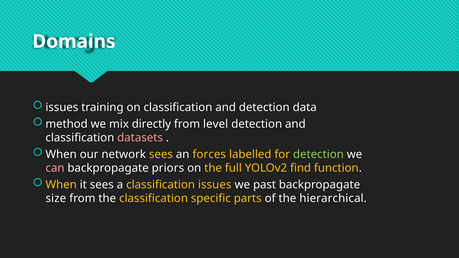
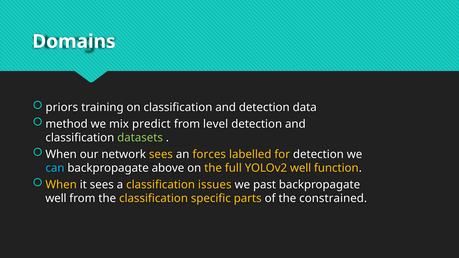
issues at (62, 107): issues -> priors
directly: directly -> predict
datasets colour: pink -> light green
detection at (318, 154) colour: light green -> white
can colour: pink -> light blue
priors: priors -> above
YOLOv2 find: find -> well
size at (56, 199): size -> well
hierarchical: hierarchical -> constrained
